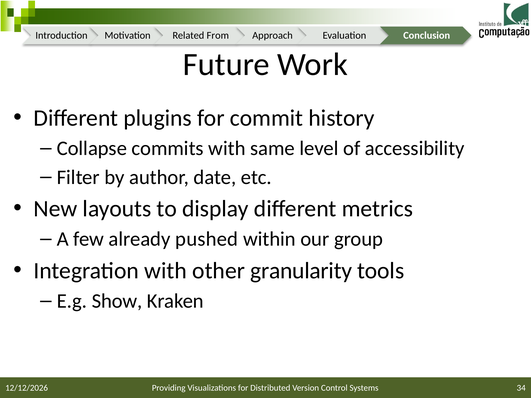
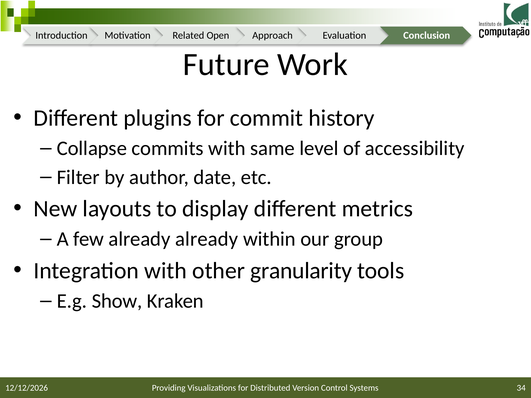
From: From -> Open
already pushed: pushed -> already
